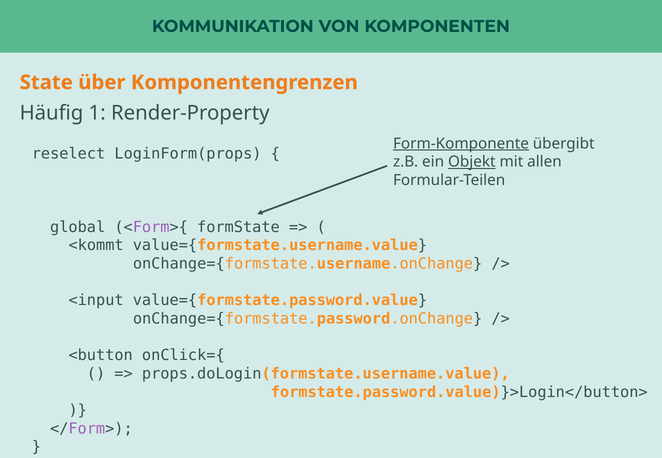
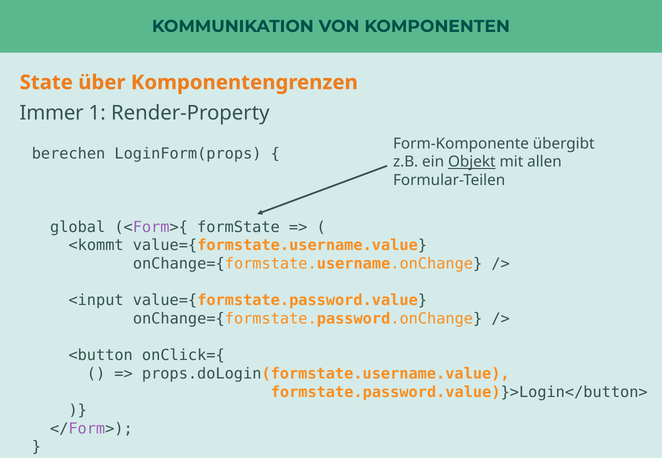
Häufig: Häufig -> Immer
Form-Komponente underline: present -> none
reselect: reselect -> berechen
